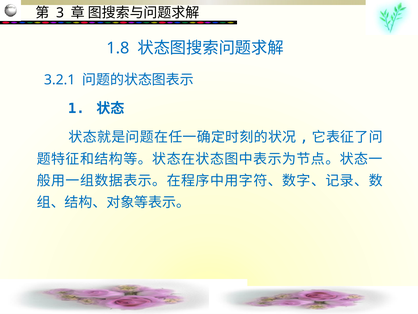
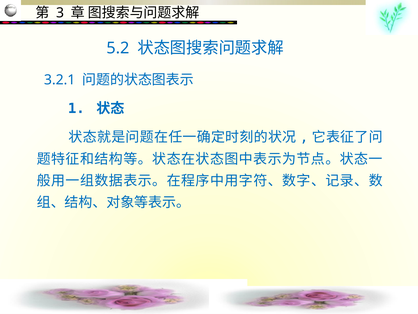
1.8: 1.8 -> 5.2
